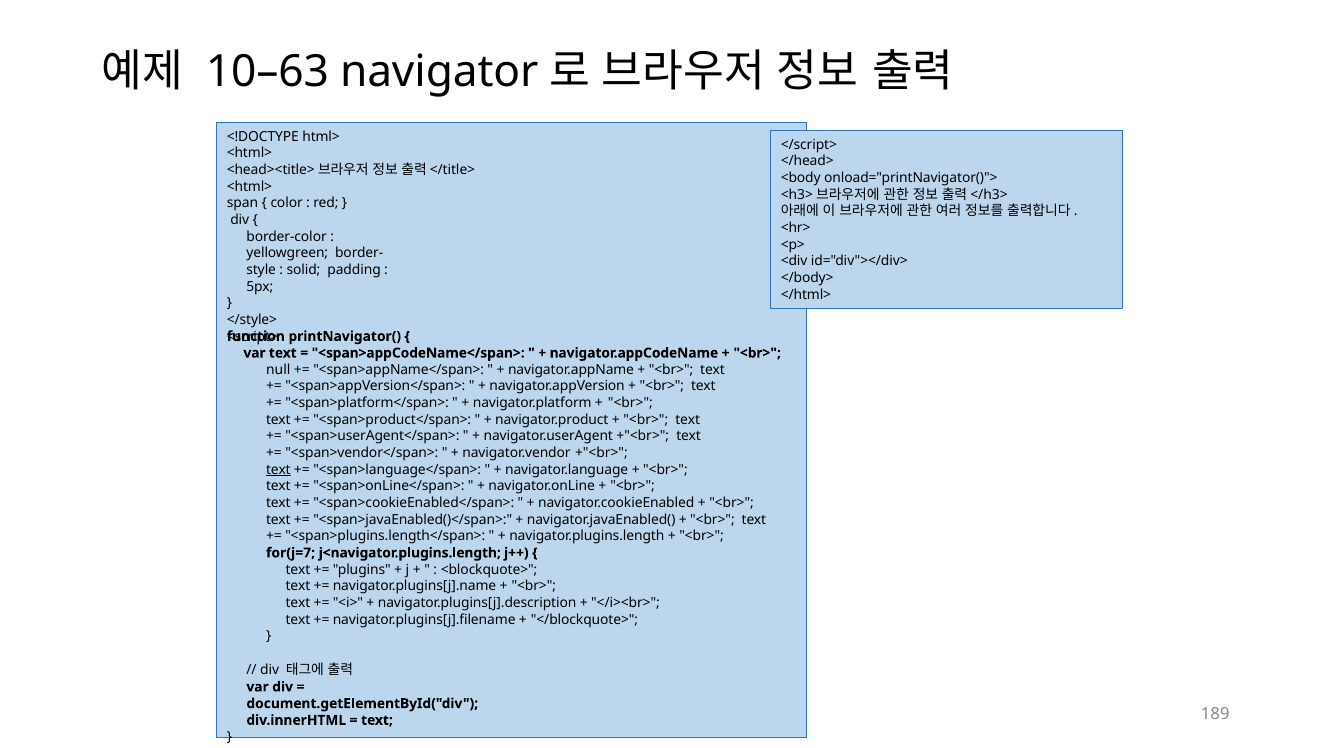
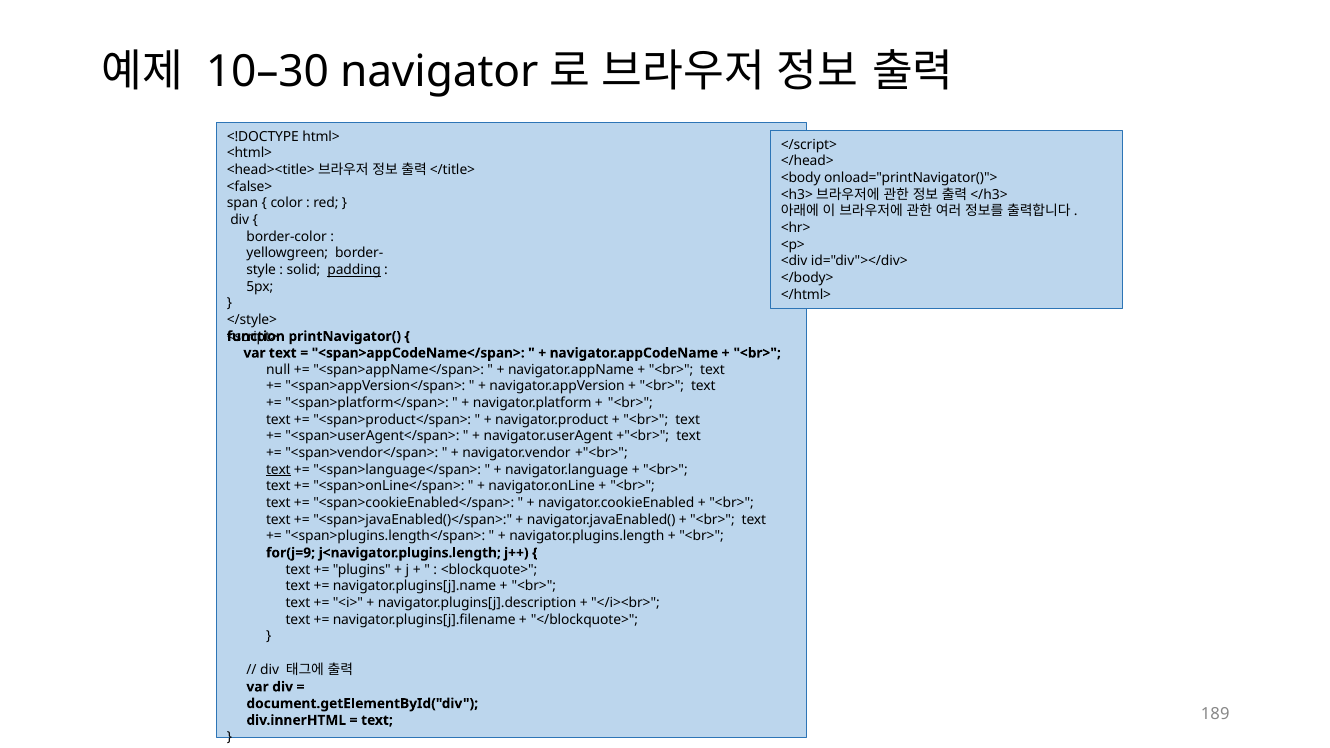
10–63: 10–63 -> 10–30
<html> at (249, 187): <html> -> <false>
padding underline: none -> present
for(j=7: for(j=7 -> for(j=9
